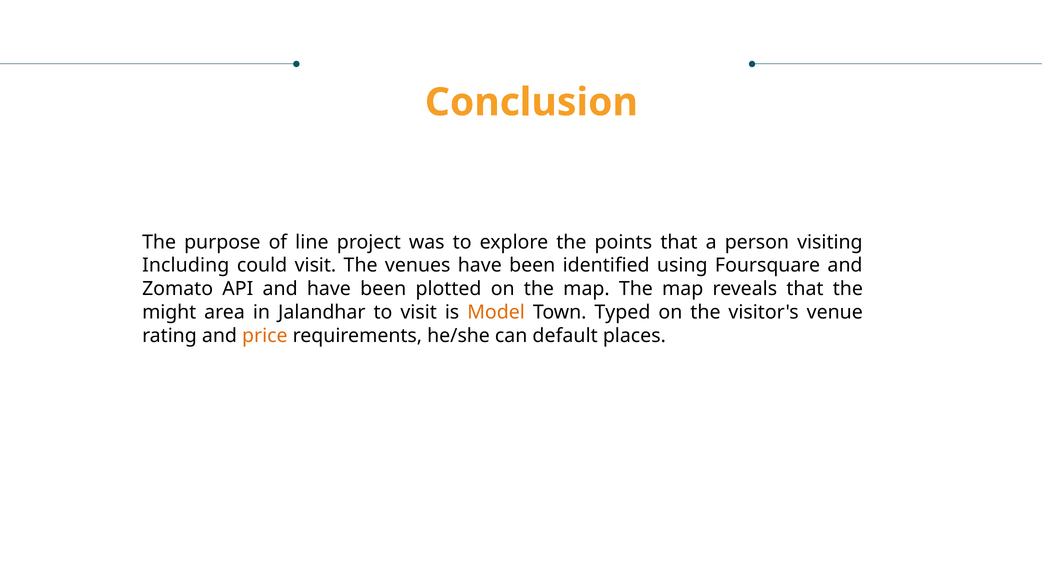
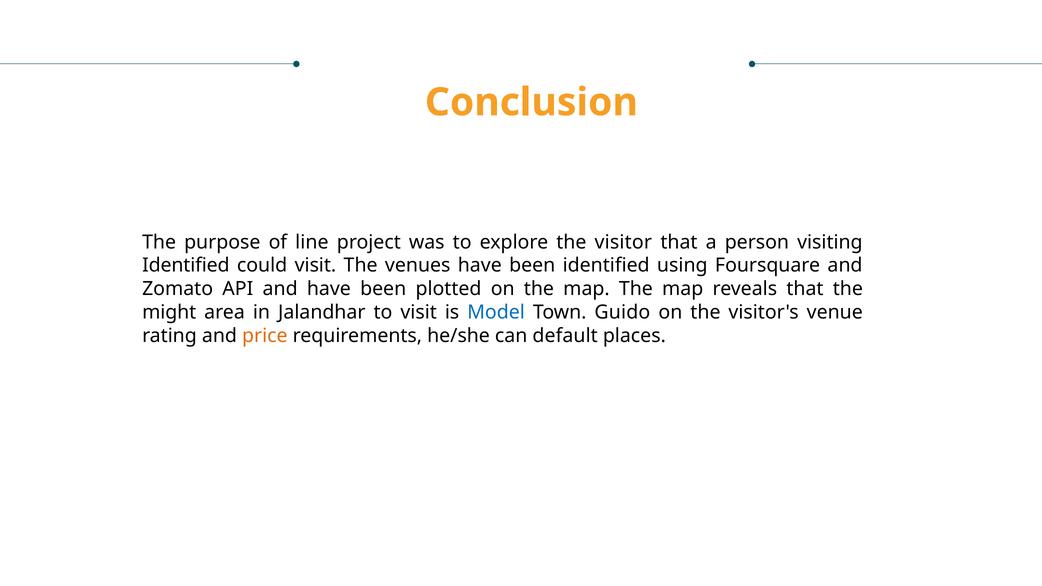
points: points -> visitor
Including at (186, 266): Including -> Identified
Model colour: orange -> blue
Typed: Typed -> Guido
